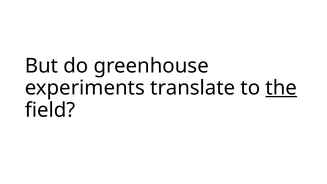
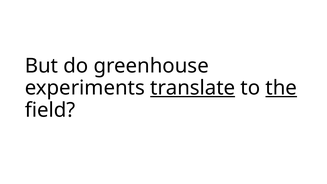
translate underline: none -> present
